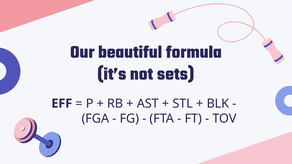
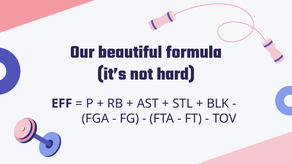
sets: sets -> hard
